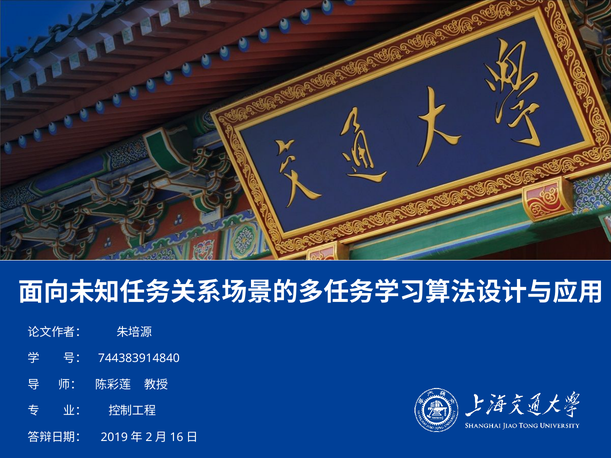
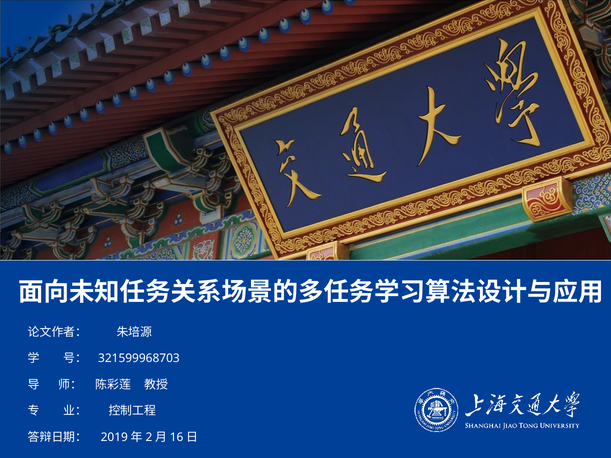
744383914840: 744383914840 -> 321599968703
